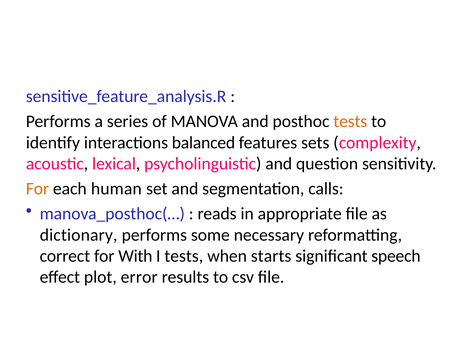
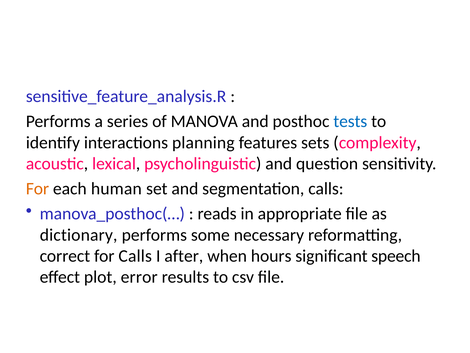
tests at (350, 121) colour: orange -> blue
balanced: balanced -> planning
for With: With -> Calls
I tests: tests -> after
starts: starts -> hours
